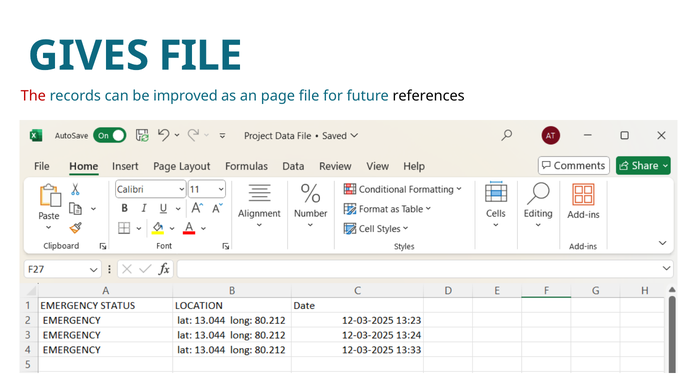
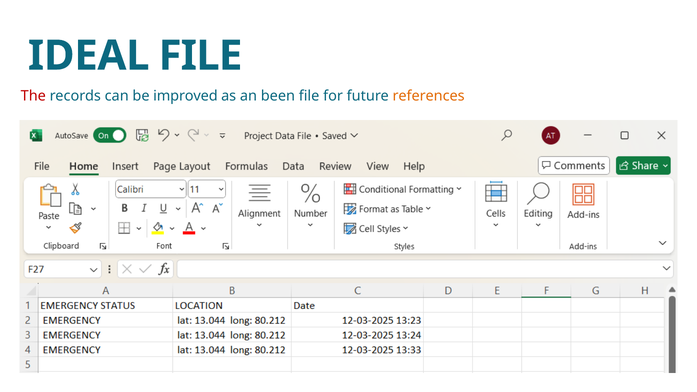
GIVES: GIVES -> IDEAL
page: page -> been
references colour: black -> orange
